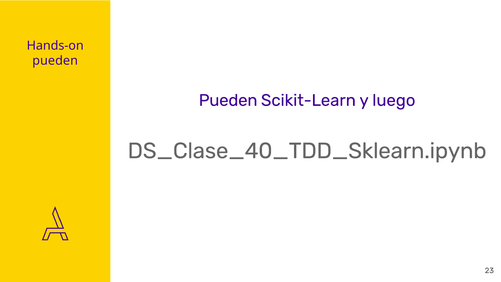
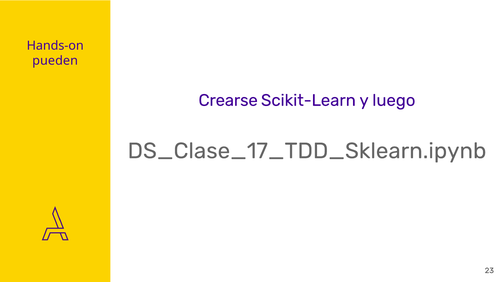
Pueden at (228, 100): Pueden -> Crearse
DS_Clase_40_TDD_Sklearn.ipynb: DS_Clase_40_TDD_Sklearn.ipynb -> DS_Clase_17_TDD_Sklearn.ipynb
